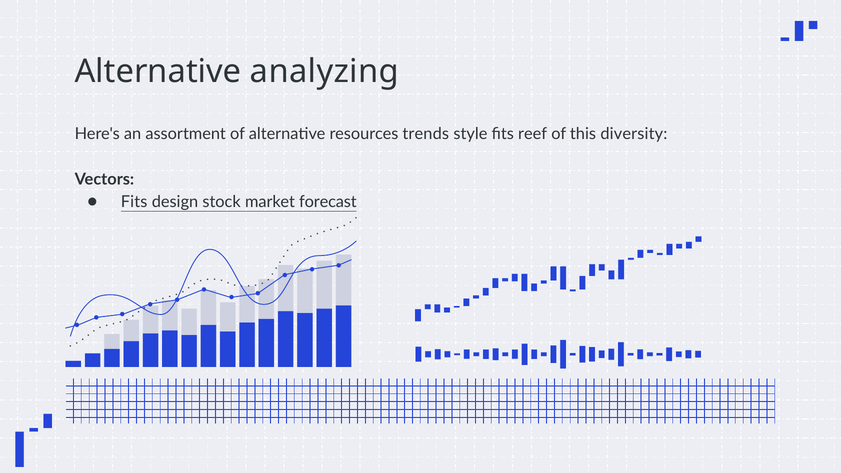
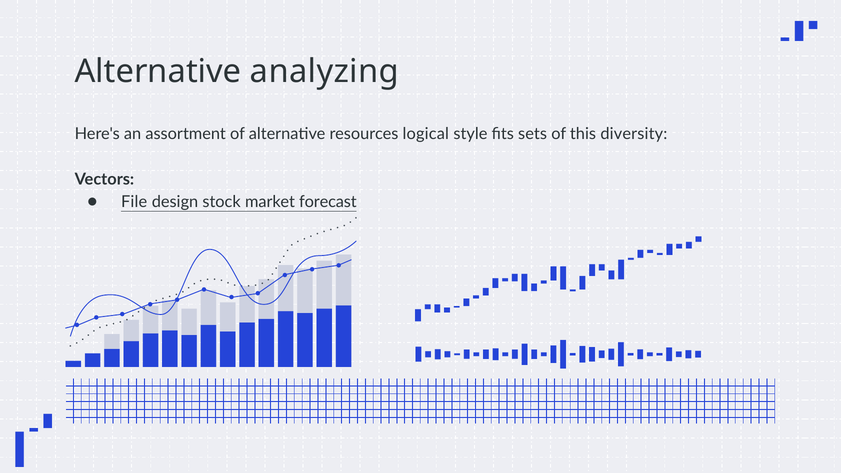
trends: trends -> logical
reef: reef -> sets
Fits at (134, 202): Fits -> File
